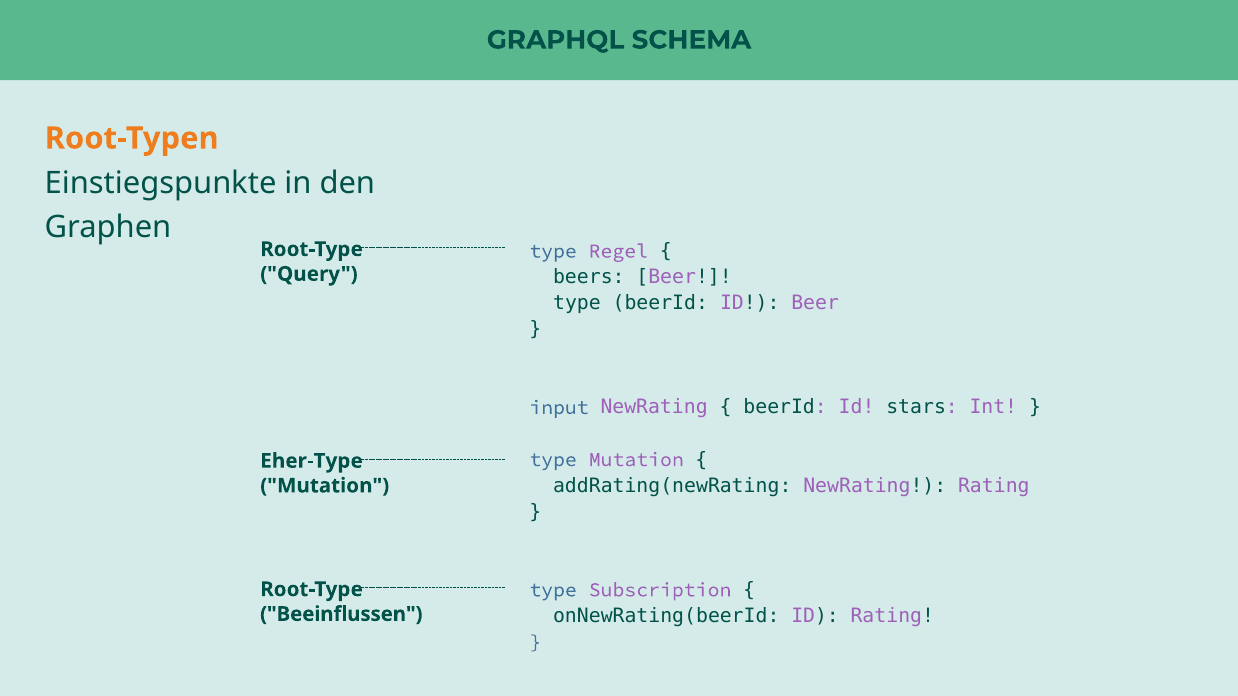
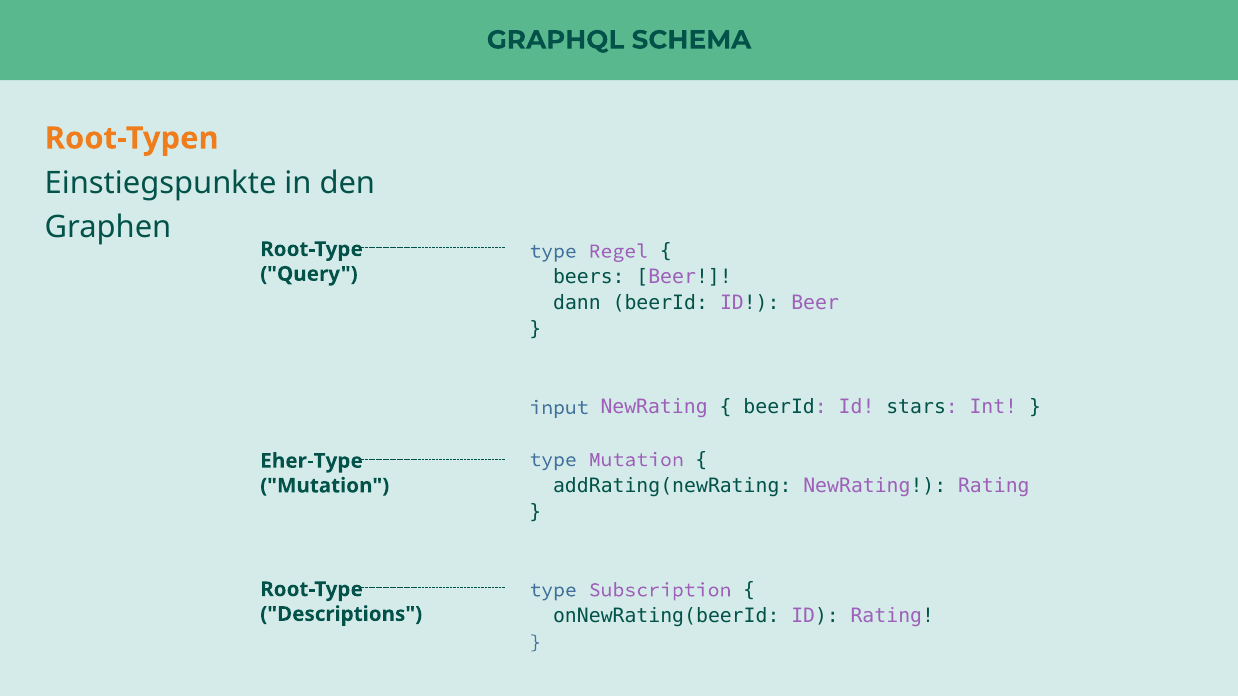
type at (577, 303): type -> dann
Beeinflussen: Beeinflussen -> Descriptions
